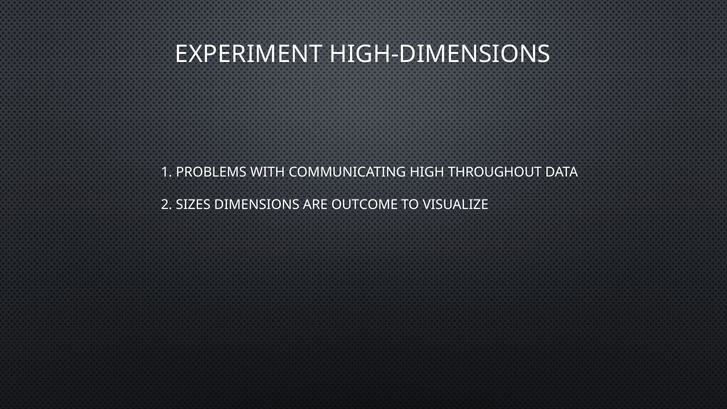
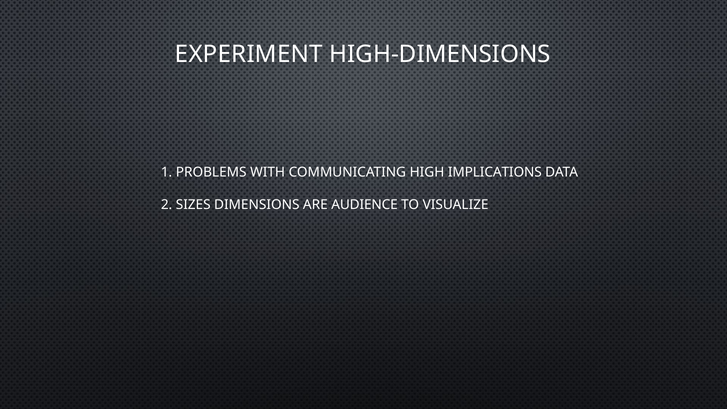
THROUGHOUT: THROUGHOUT -> IMPLICATIONS
OUTCOME: OUTCOME -> AUDIENCE
